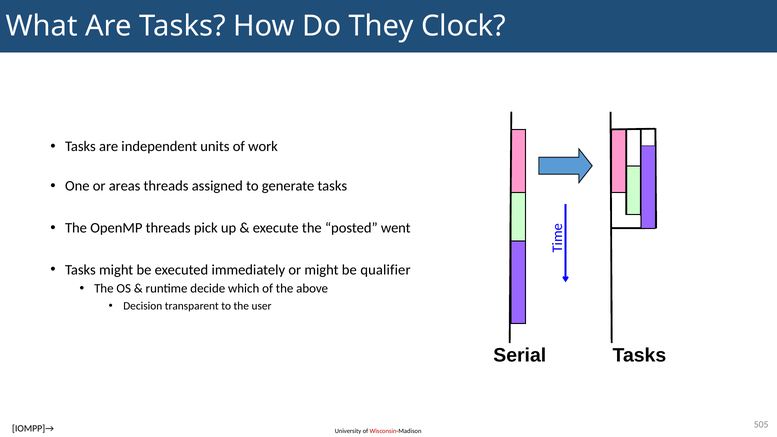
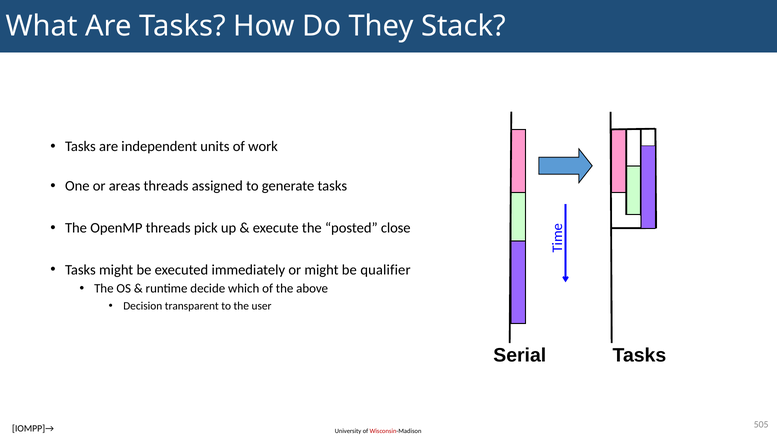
Clock: Clock -> Stack
went: went -> close
